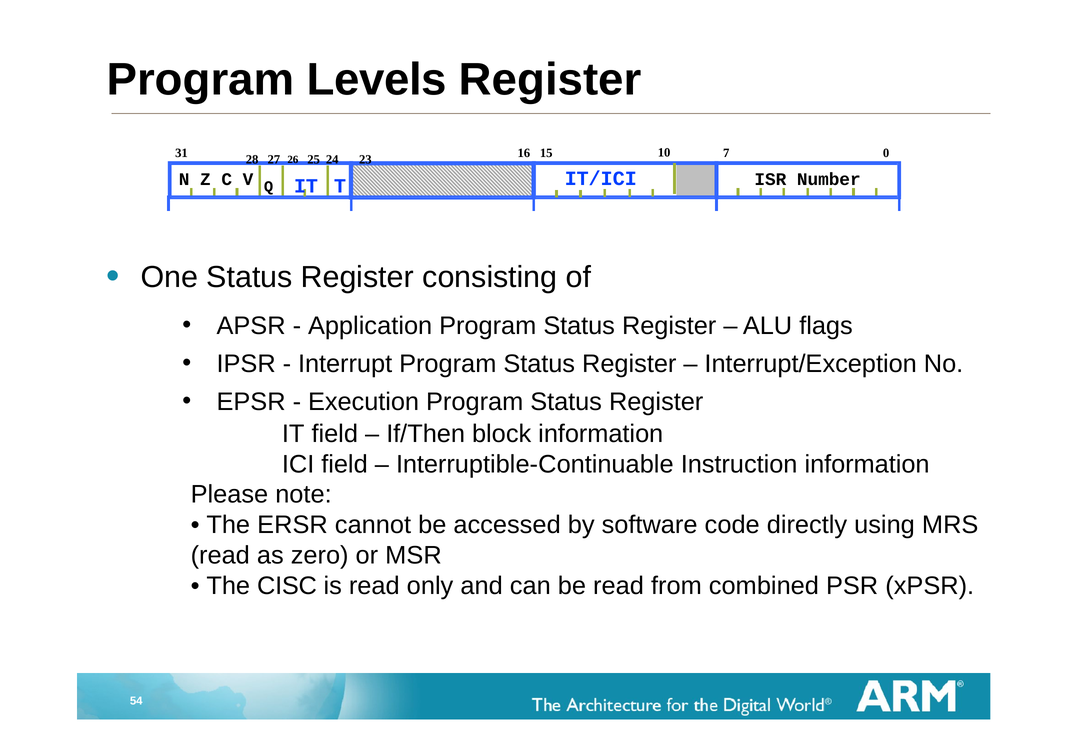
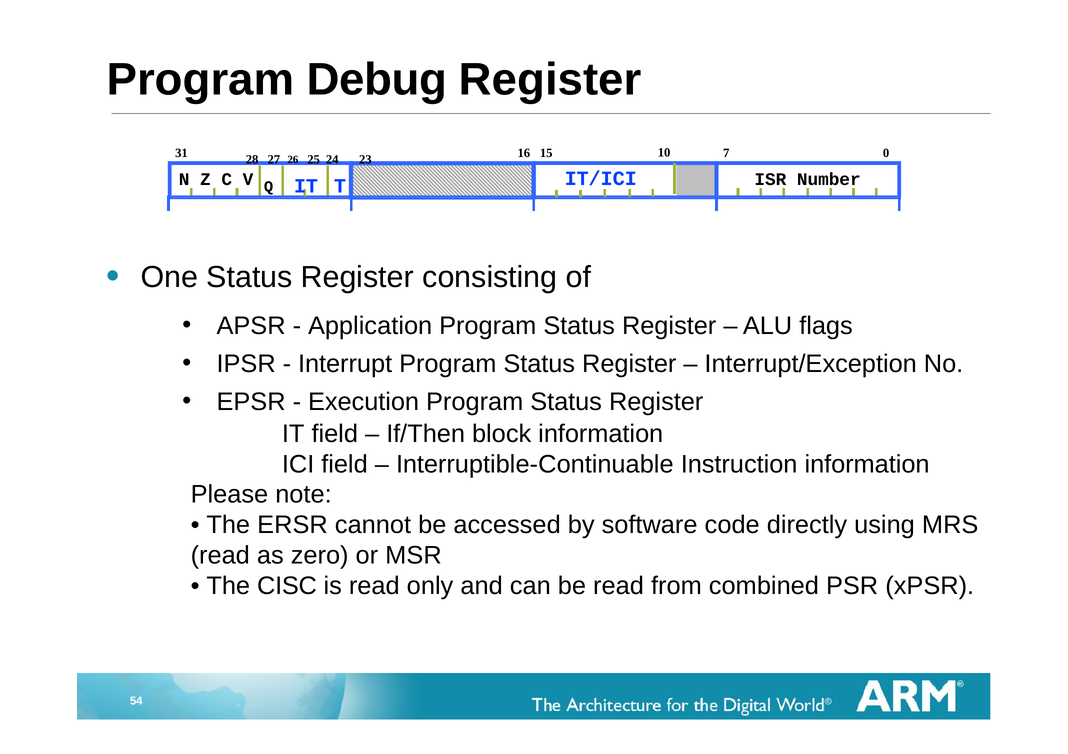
Levels: Levels -> Debug
